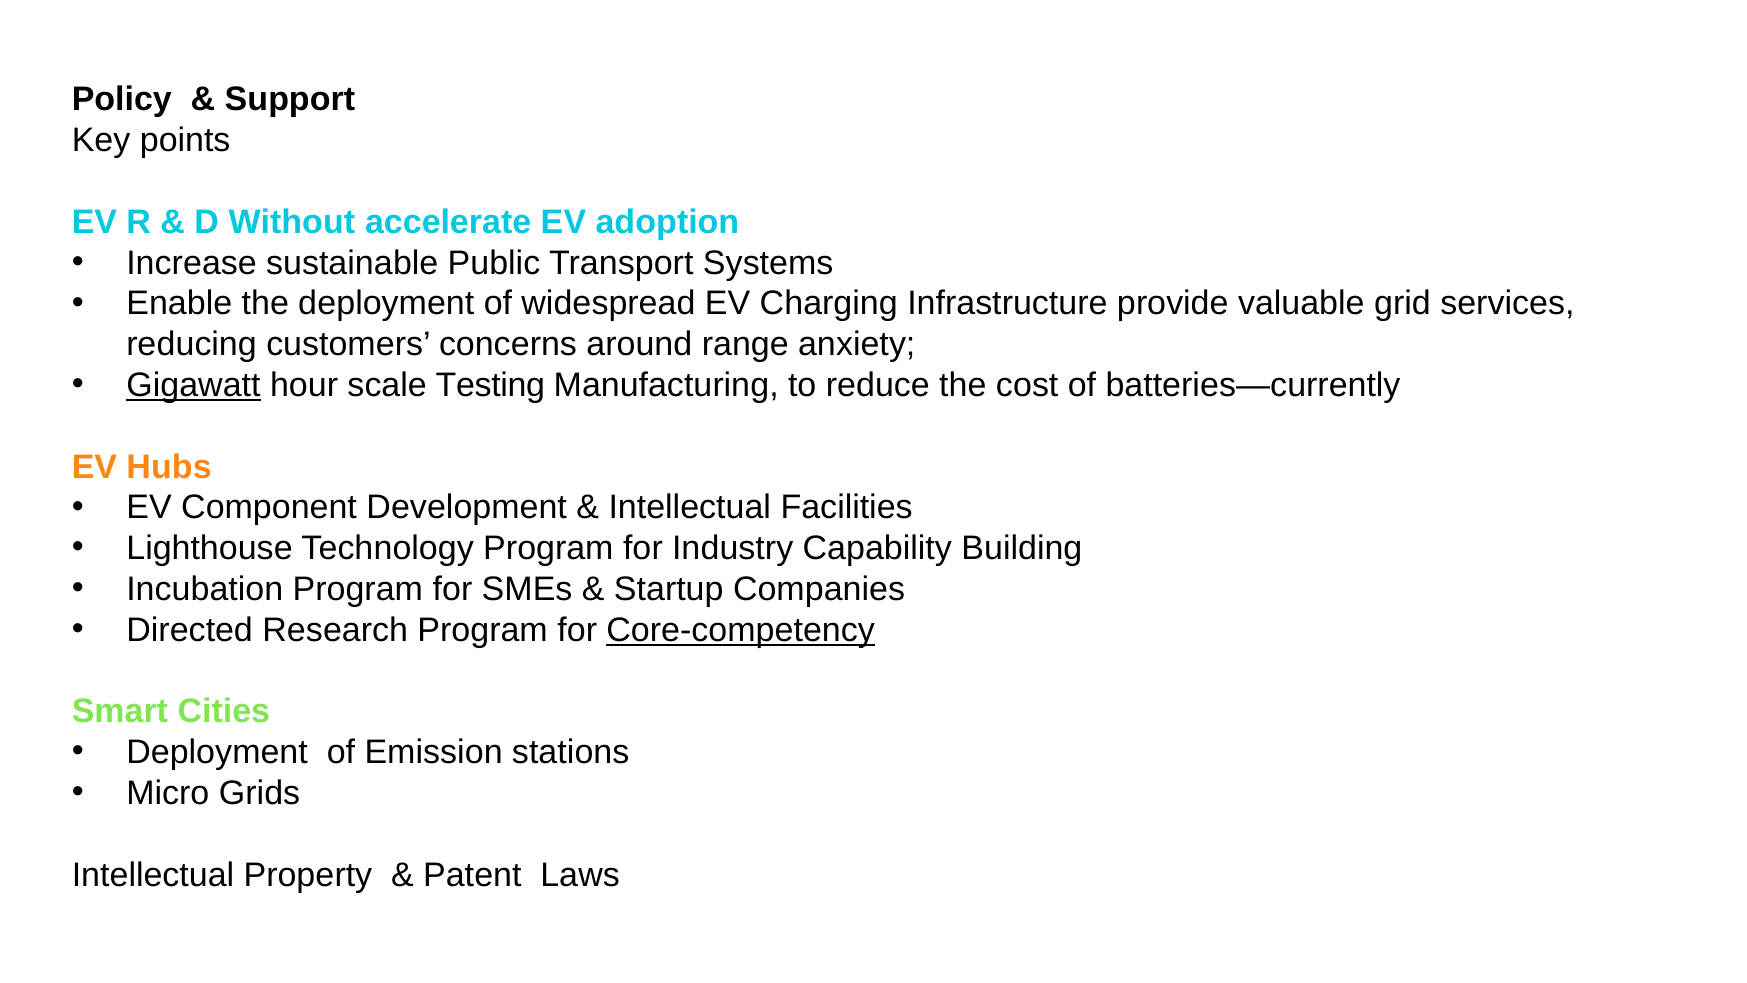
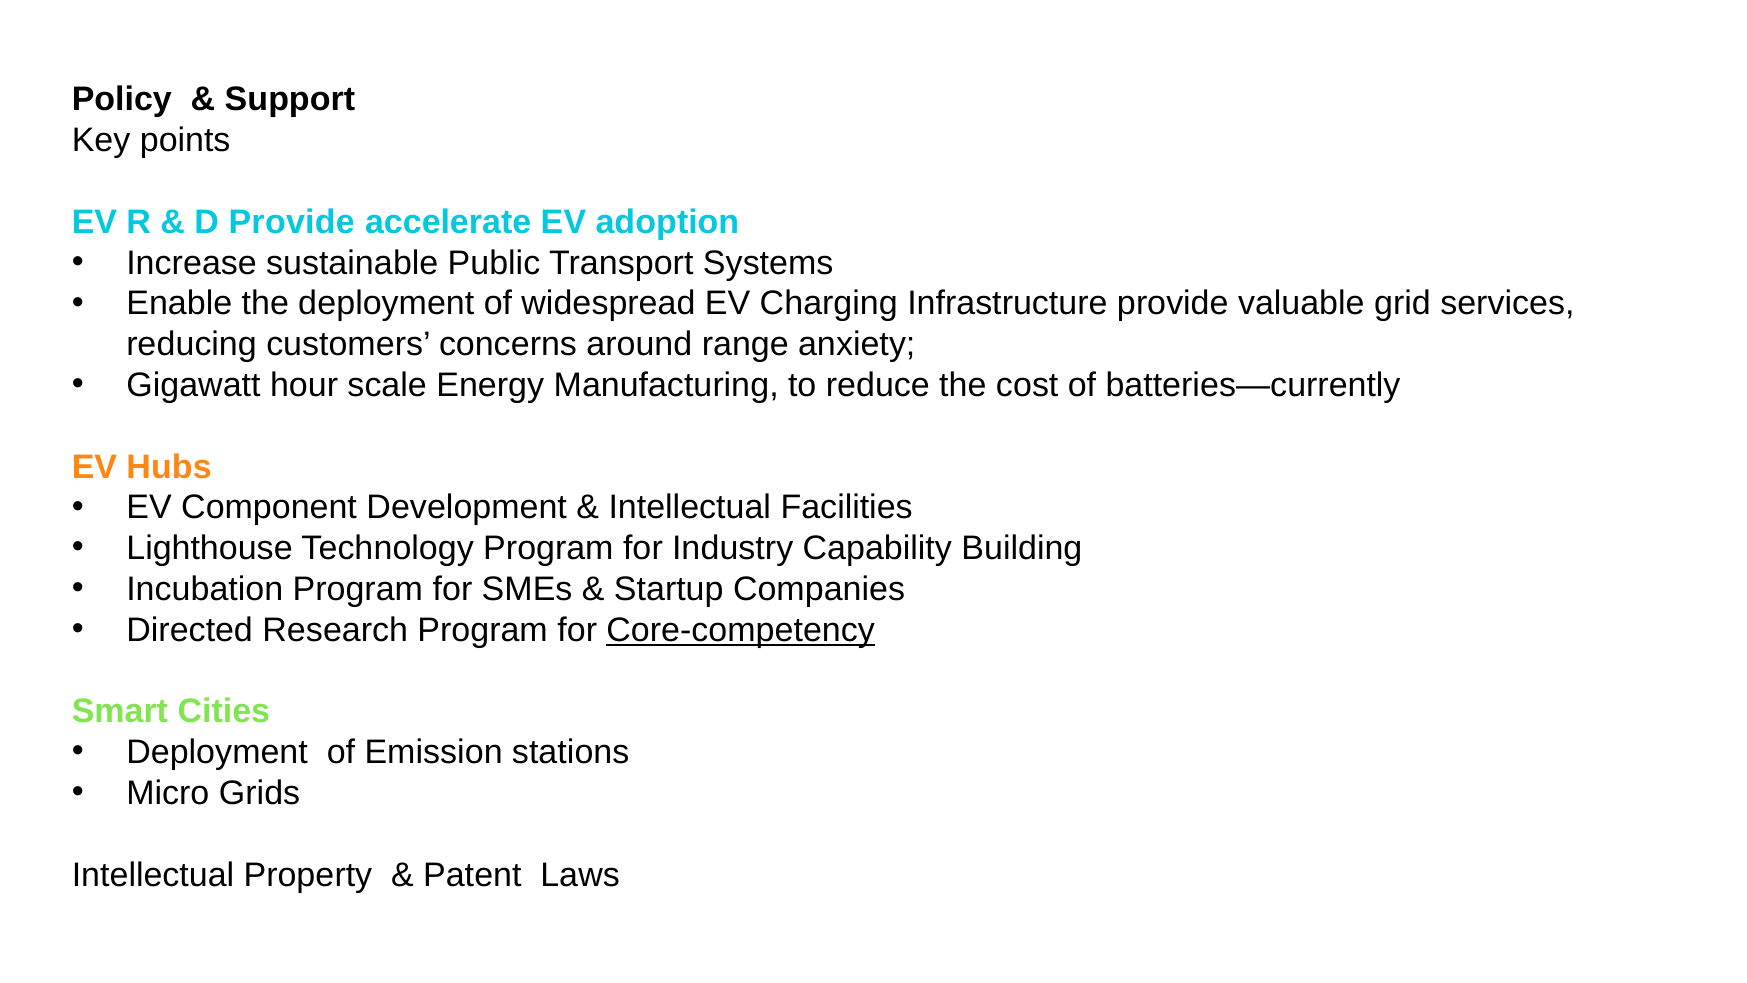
D Without: Without -> Provide
Gigawatt underline: present -> none
Testing: Testing -> Energy
